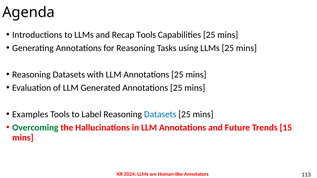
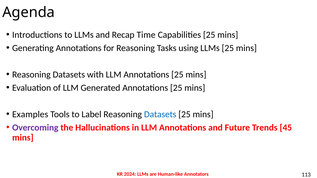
Recap Tools: Tools -> Time
Overcoming colour: green -> purple
15: 15 -> 45
